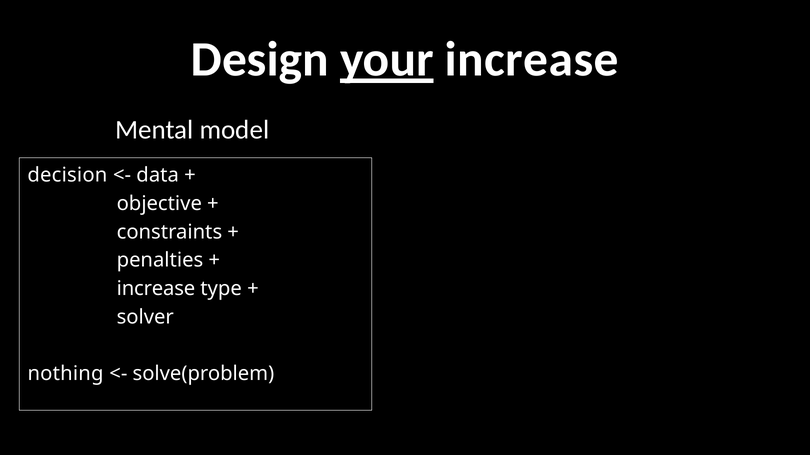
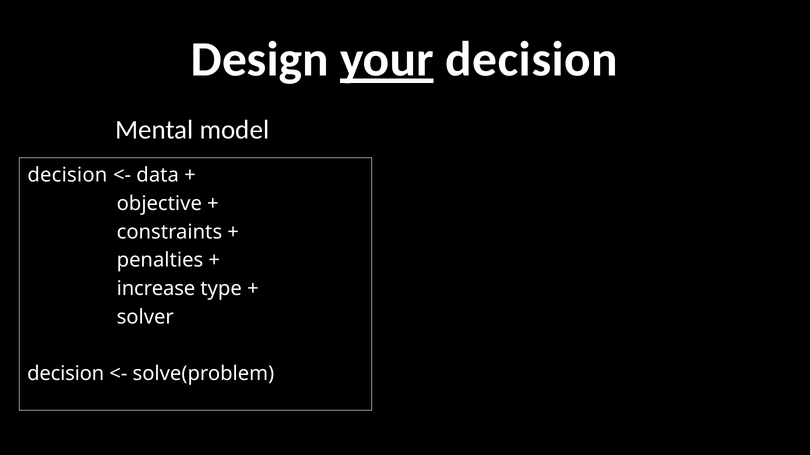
increase at (532, 60): increase -> decision
nothing at (66, 374): nothing -> decision
